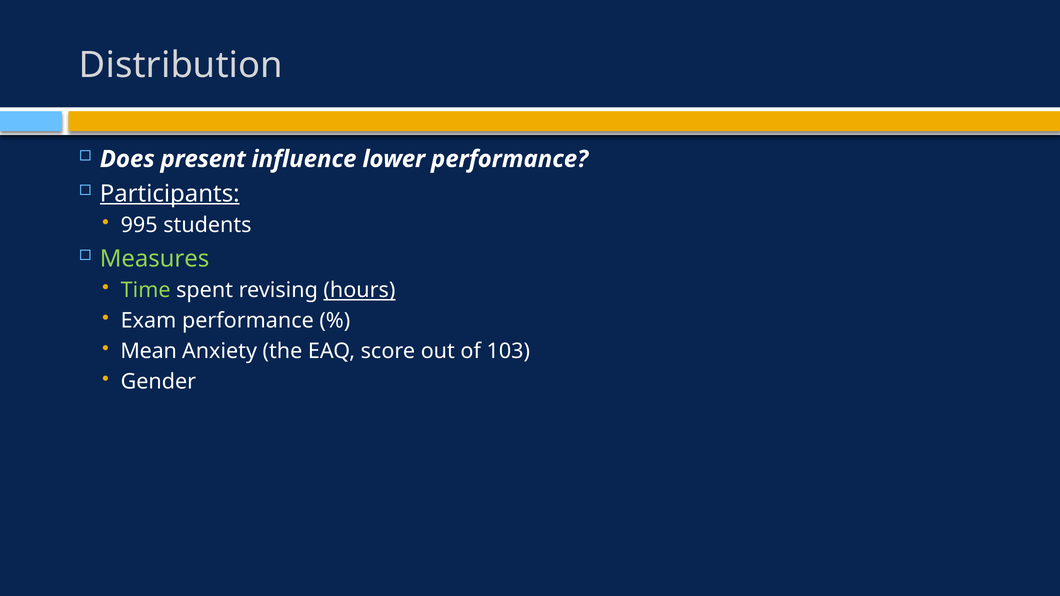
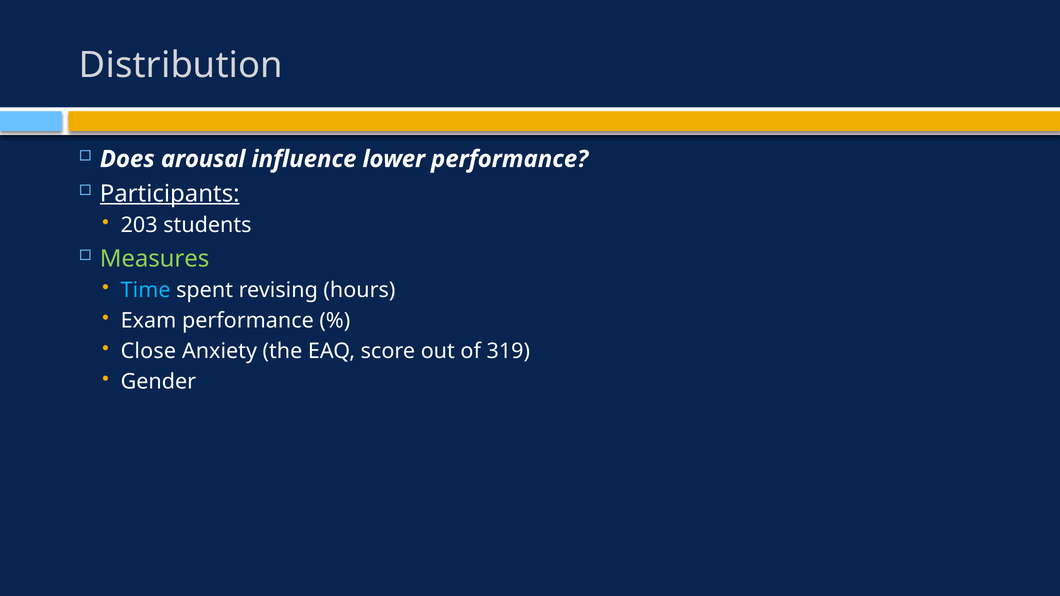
present: present -> arousal
995: 995 -> 203
Time colour: light green -> light blue
hours underline: present -> none
Mean: Mean -> Close
103: 103 -> 319
